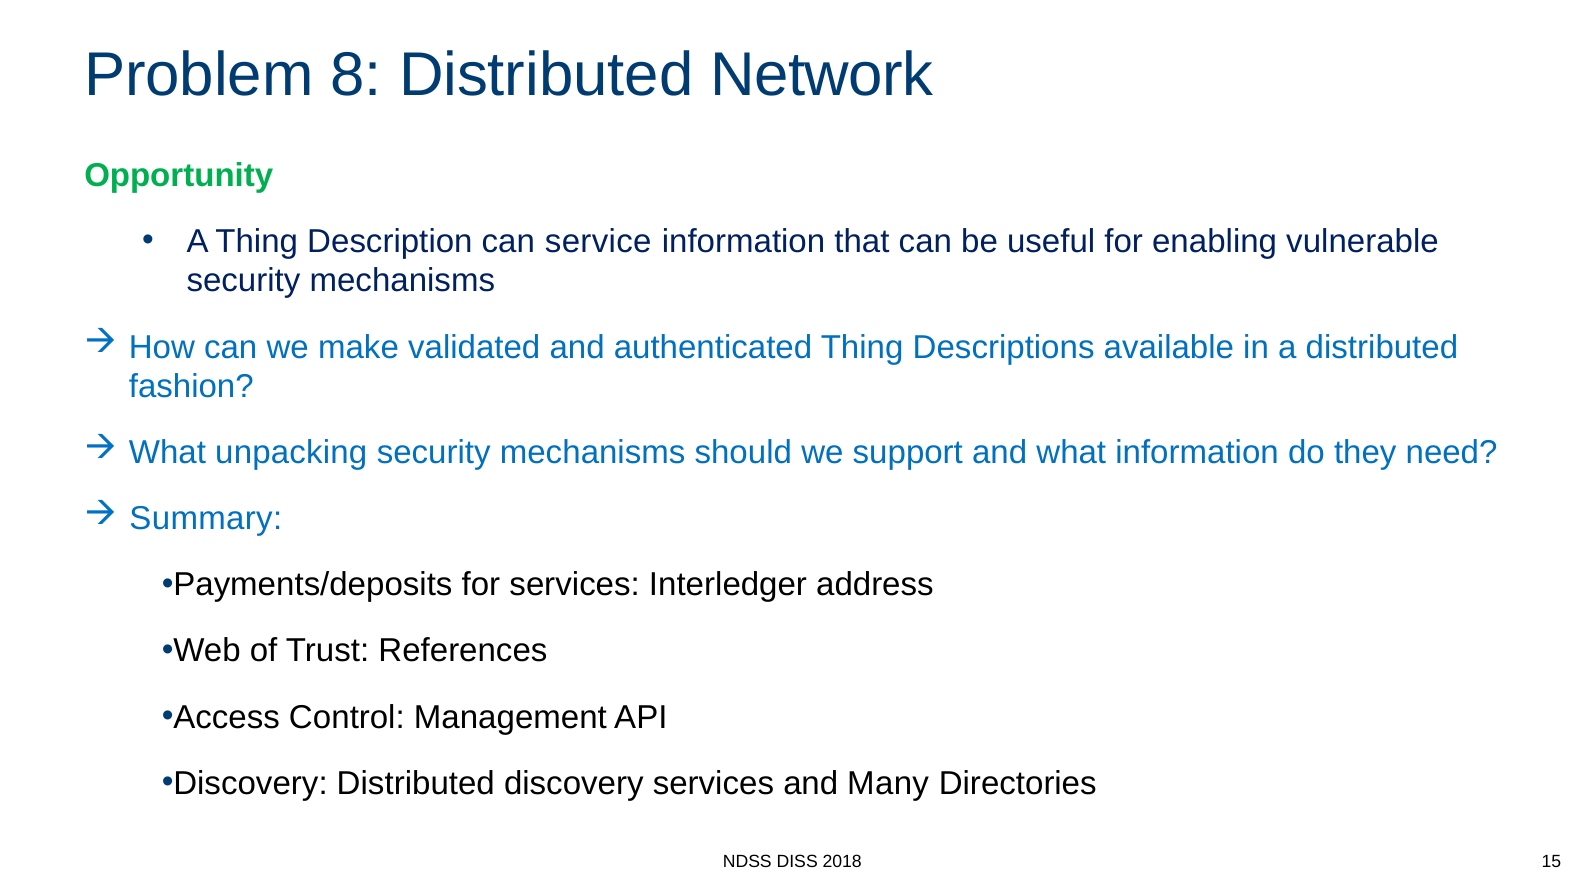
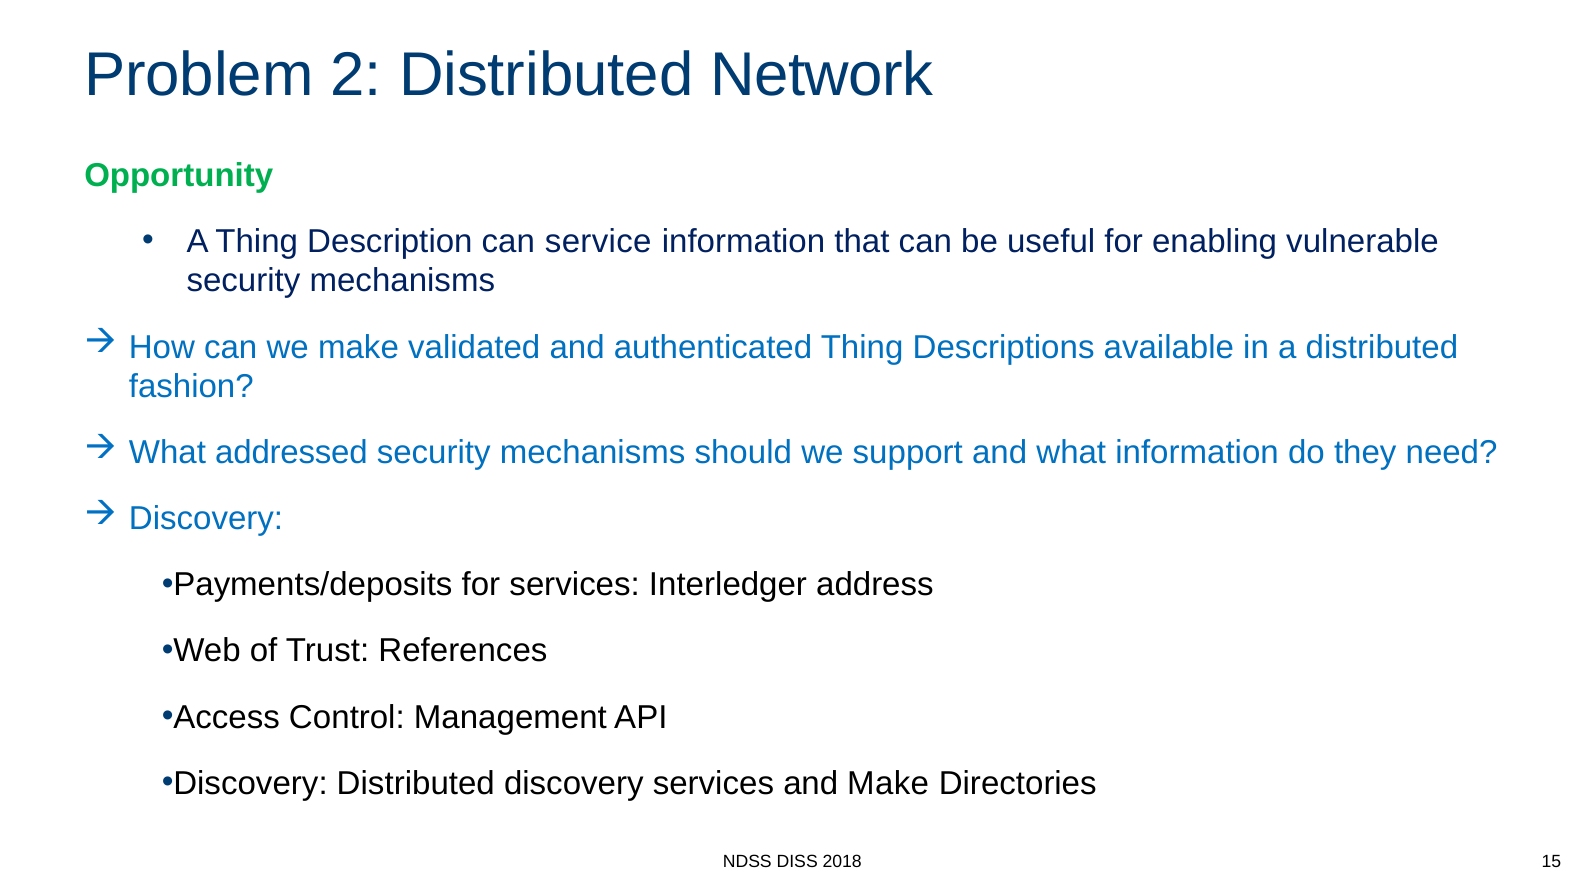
8: 8 -> 2
unpacking: unpacking -> addressed
Summary at (206, 519): Summary -> Discovery
and Many: Many -> Make
